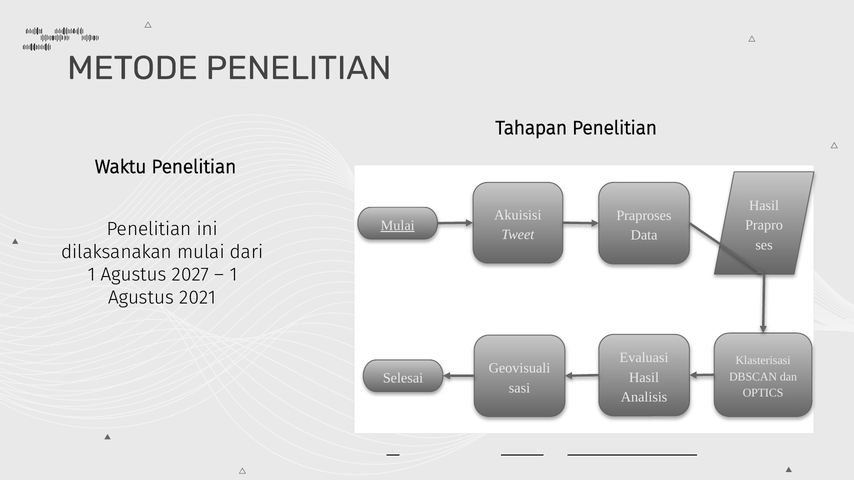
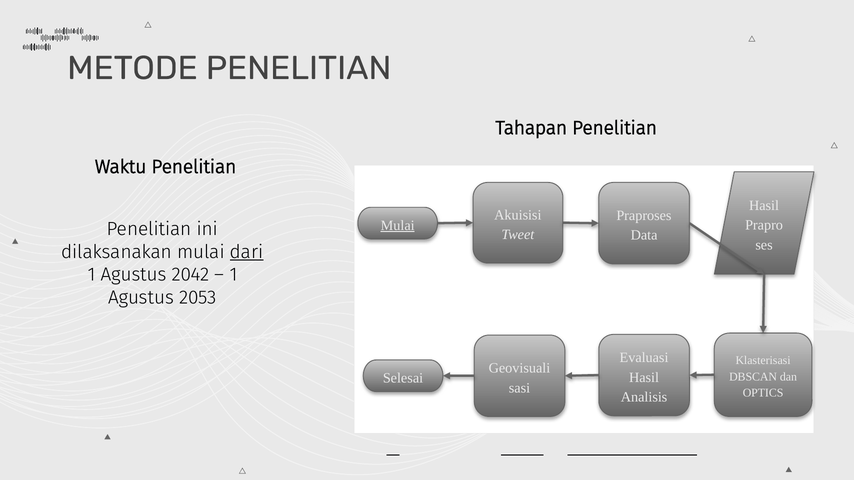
dari underline: none -> present
2027: 2027 -> 2042
2021: 2021 -> 2053
